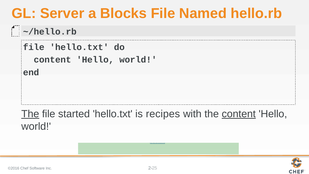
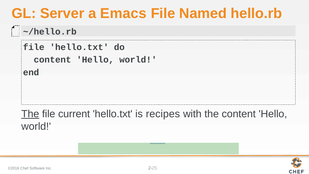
Blocks: Blocks -> Emacs
started: started -> current
content at (239, 114) underline: present -> none
